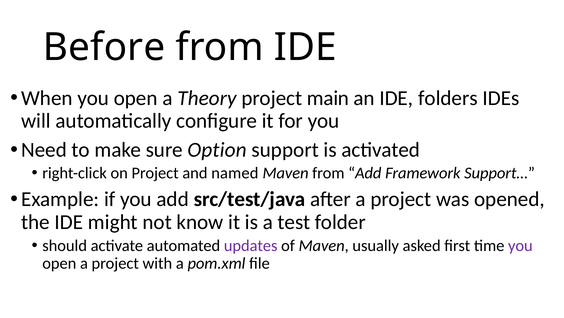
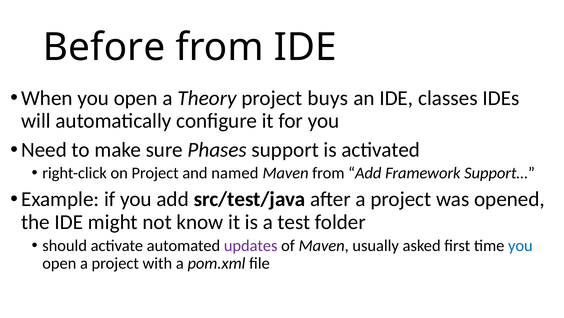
main: main -> buys
folders: folders -> classes
Option: Option -> Phases
you at (520, 245) colour: purple -> blue
